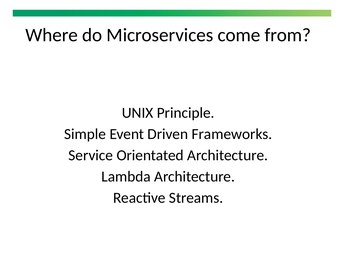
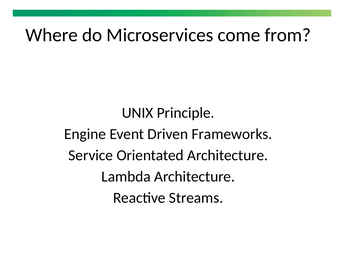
Simple: Simple -> Engine
